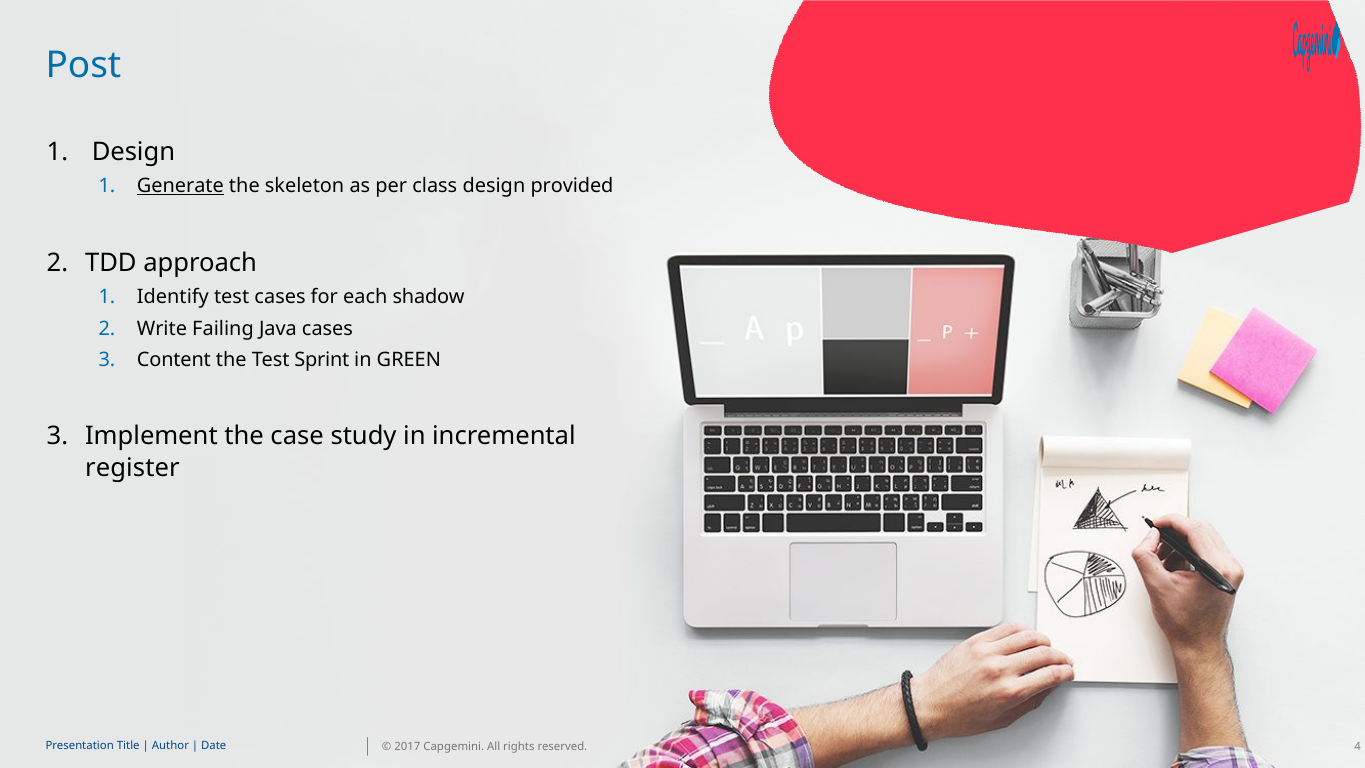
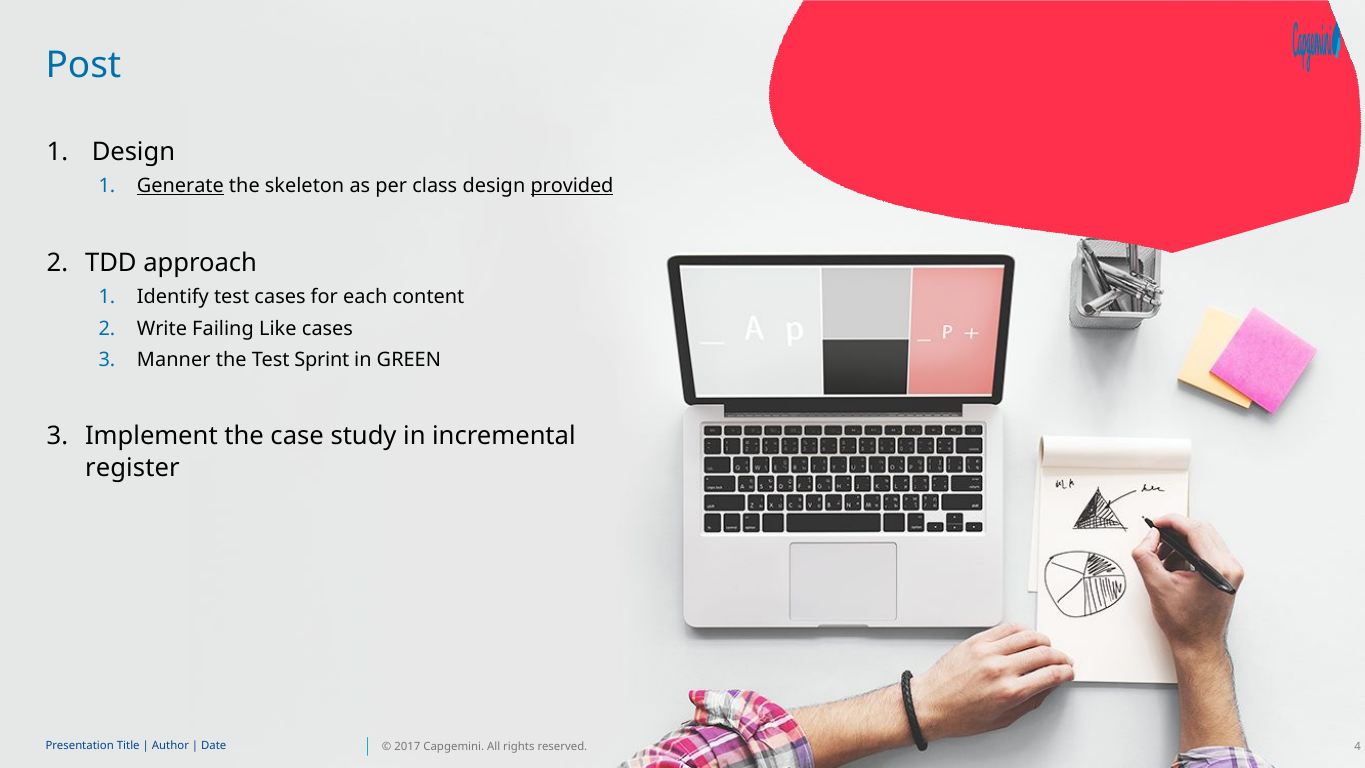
provided underline: none -> present
shadow: shadow -> content
Java: Java -> Like
Content: Content -> Manner
